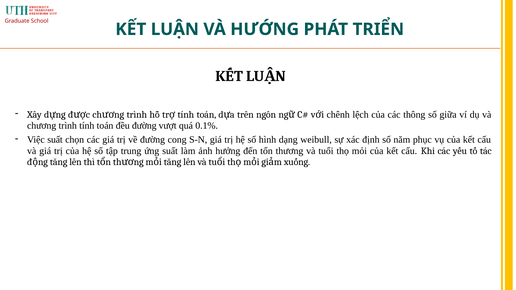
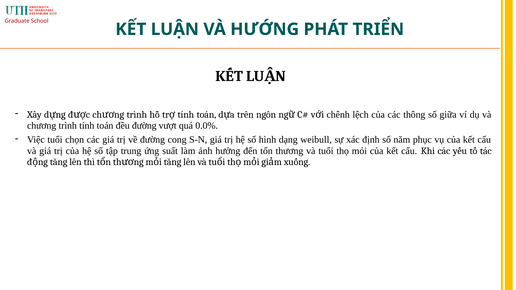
0.1%: 0.1% -> 0.0%
Việc suất: suất -> tuổi
